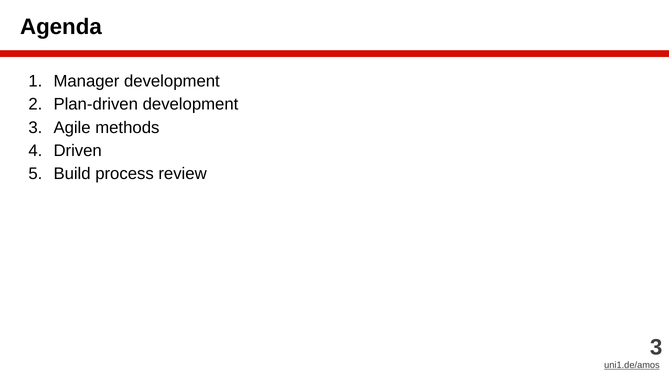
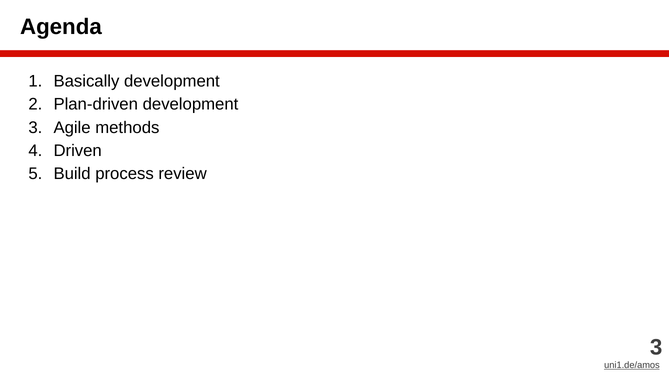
Manager: Manager -> Basically
